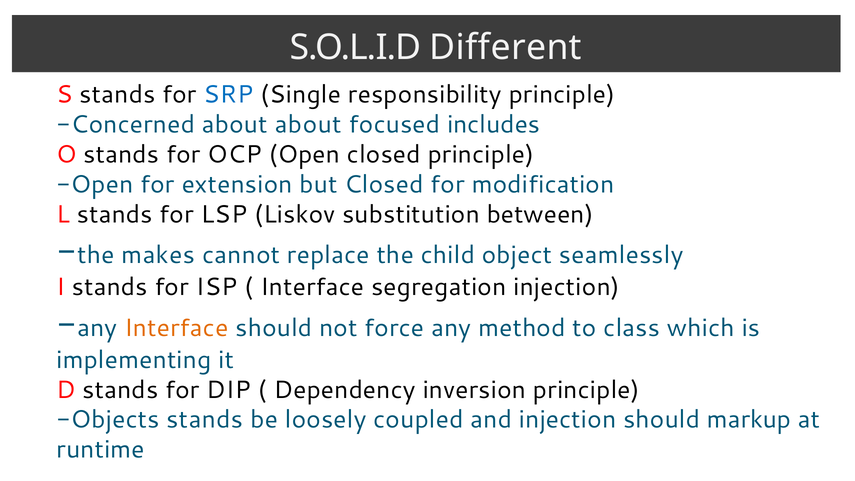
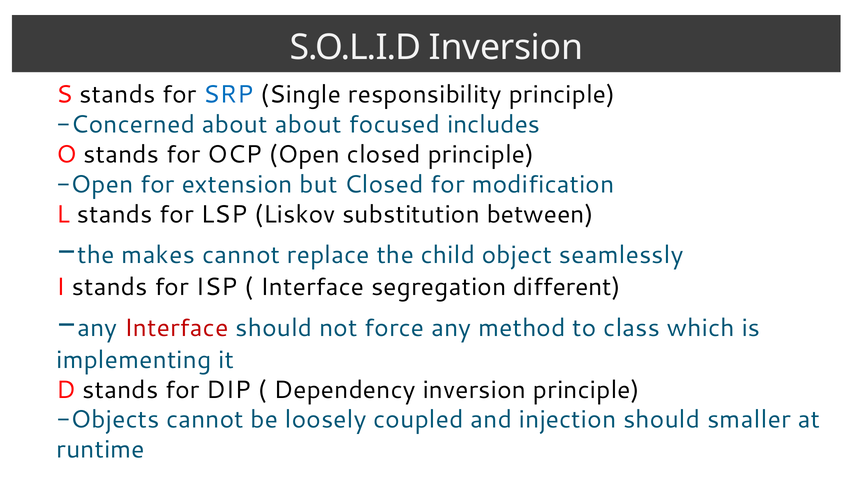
S.O.L.I.D Different: Different -> Inversion
segregation injection: injection -> different
Interface at (176, 328) colour: orange -> red
Objects stands: stands -> cannot
markup: markup -> smaller
